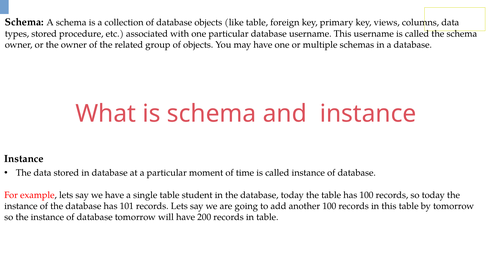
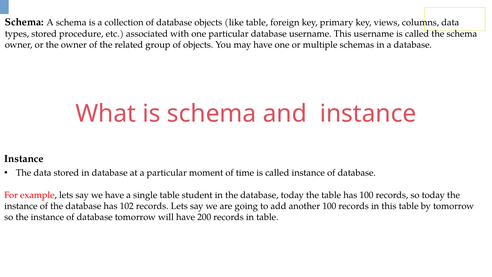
101: 101 -> 102
